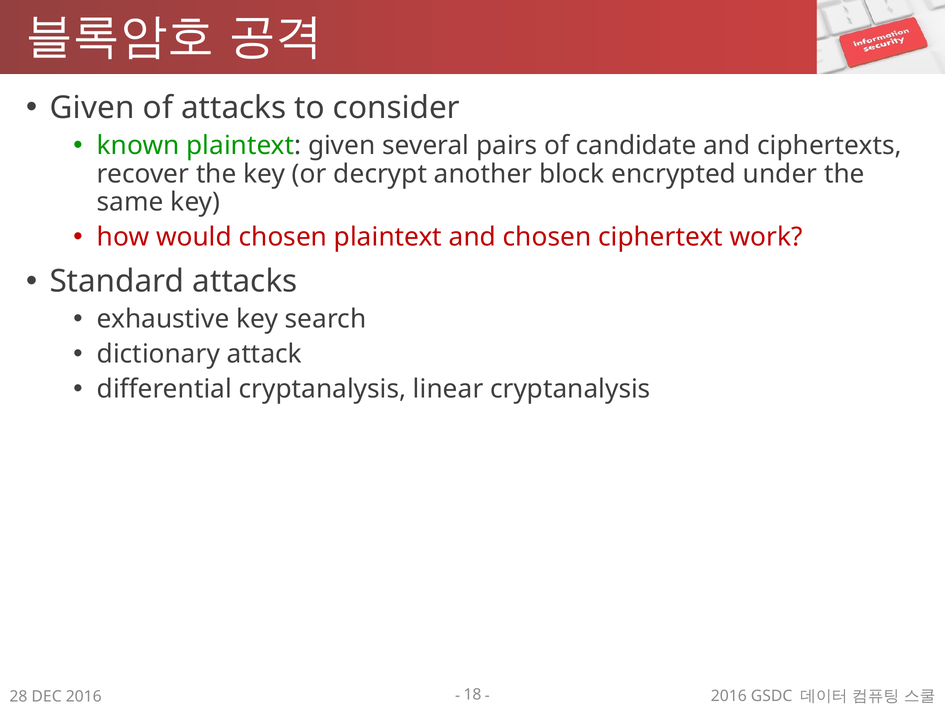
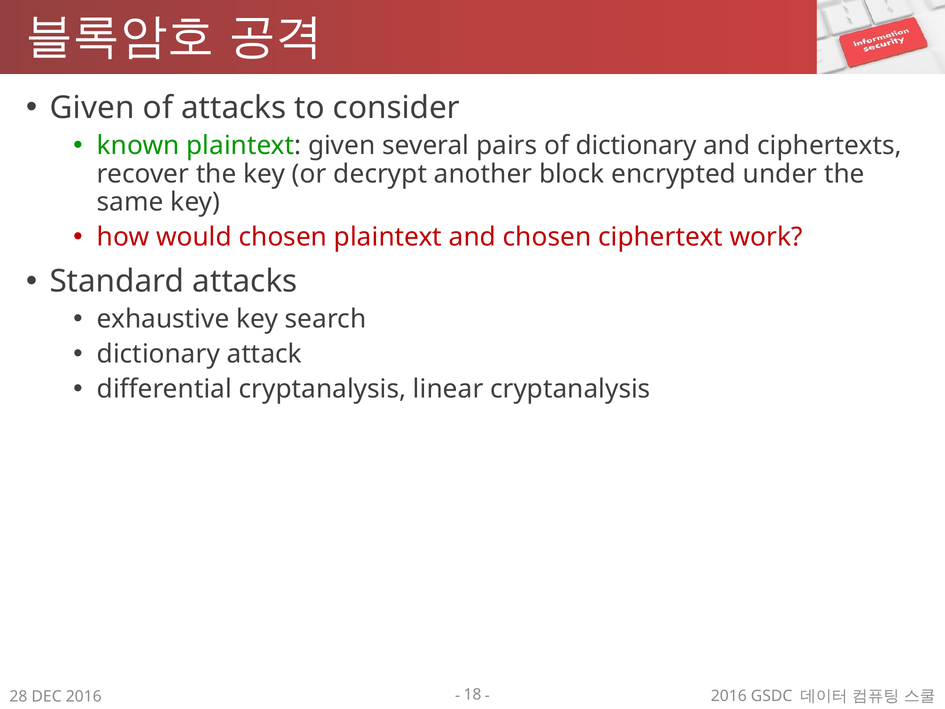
of candidate: candidate -> dictionary
